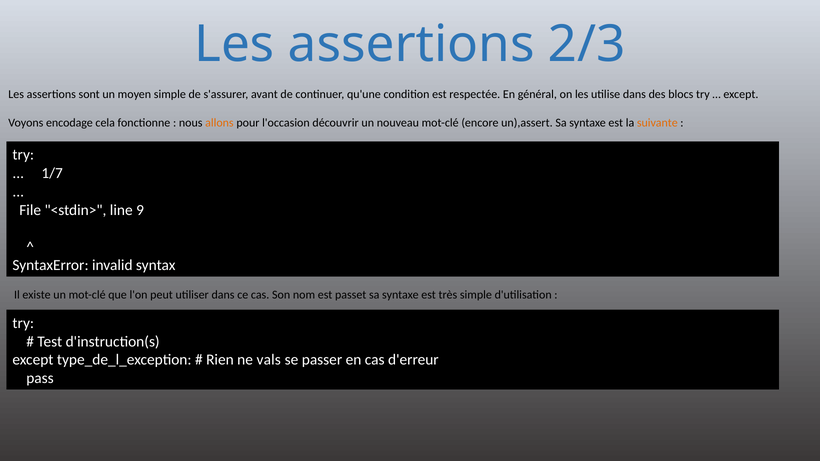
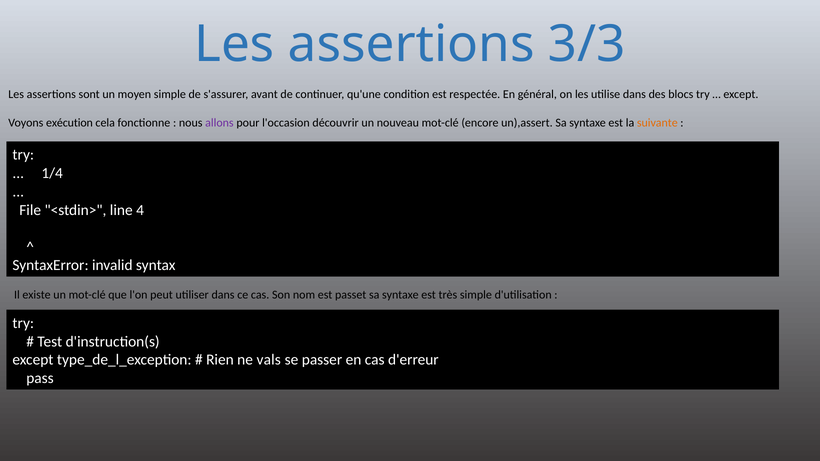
2/3: 2/3 -> 3/3
encodage: encodage -> exécution
allons colour: orange -> purple
1/7: 1/7 -> 1/4
9: 9 -> 4
